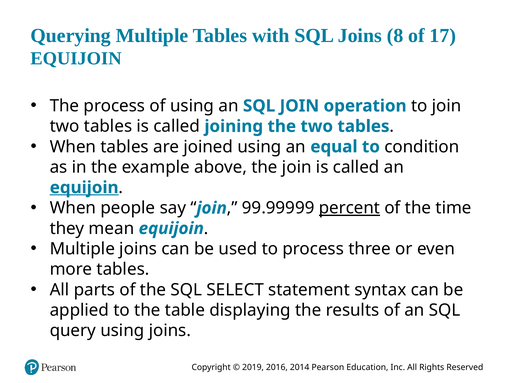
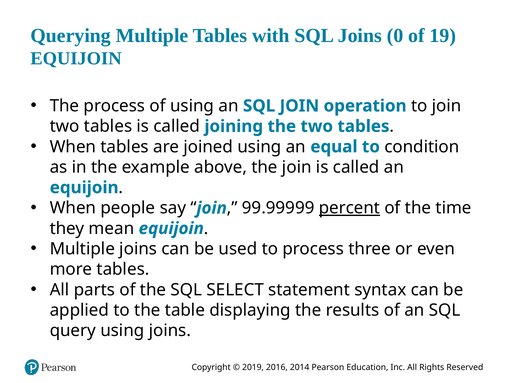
8: 8 -> 0
17: 17 -> 19
equijoin at (84, 187) underline: present -> none
